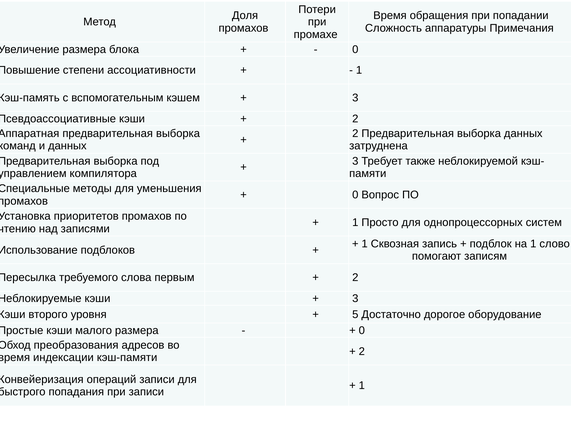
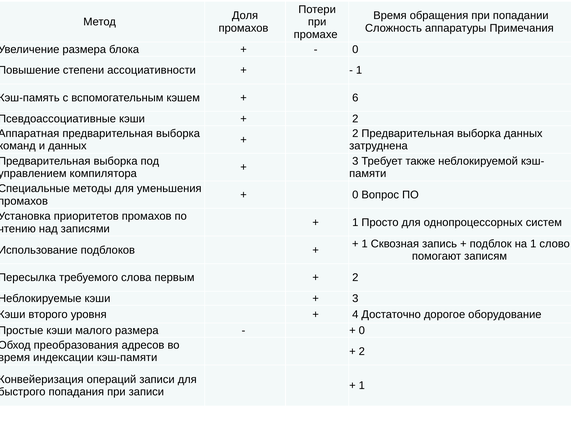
3 at (355, 98): 3 -> 6
5: 5 -> 4
